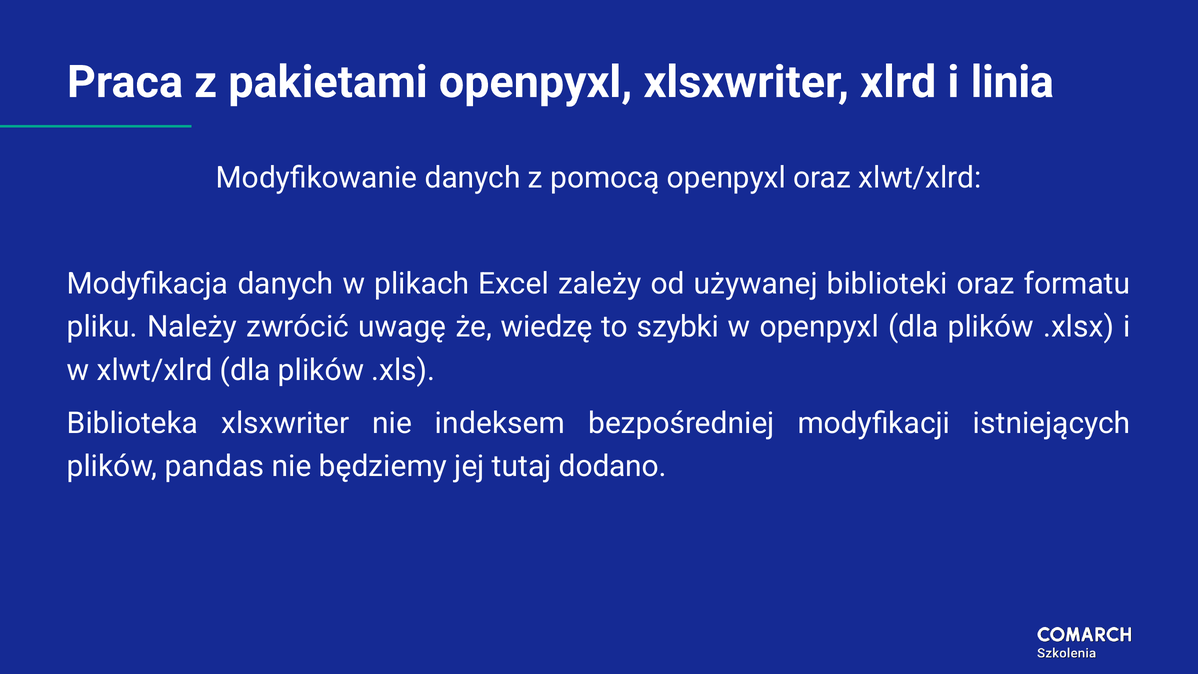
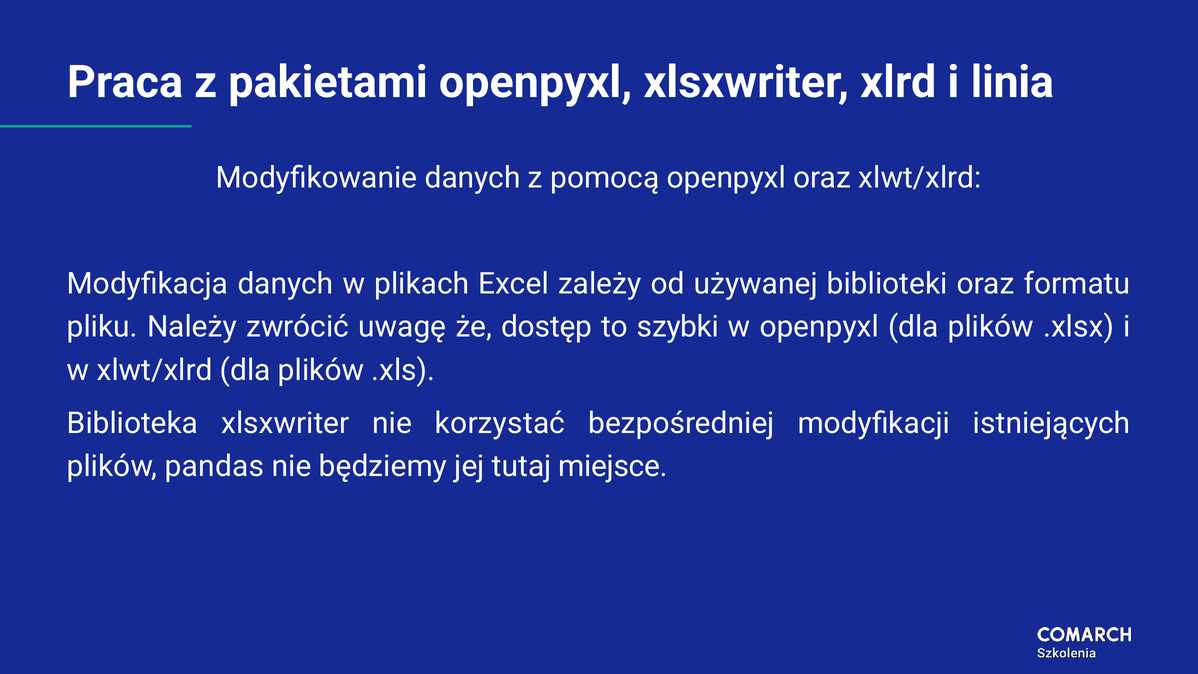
wiedzę: wiedzę -> dostęp
indeksem: indeksem -> korzystać
dodano: dodano -> miejsce
